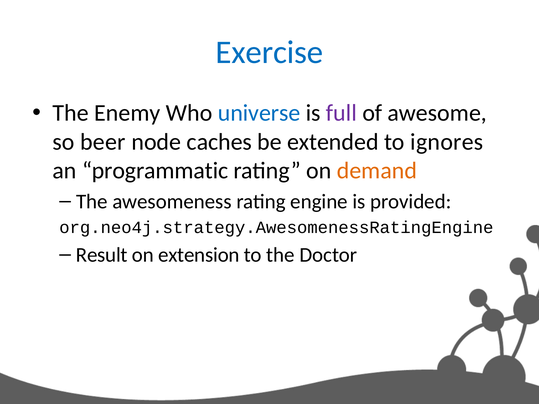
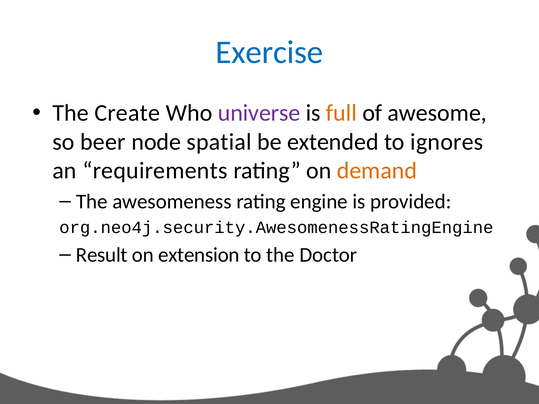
Enemy: Enemy -> Create
universe colour: blue -> purple
full colour: purple -> orange
caches: caches -> spatial
programmatic: programmatic -> requirements
org.neo4j.strategy.AwesomenessRatingEngine: org.neo4j.strategy.AwesomenessRatingEngine -> org.neo4j.security.AwesomenessRatingEngine
